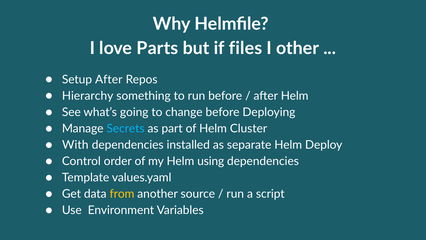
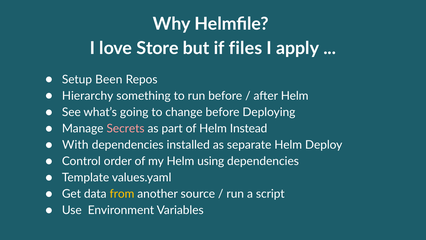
Parts: Parts -> Store
other: other -> apply
Setup After: After -> Been
Secrets colour: light blue -> pink
Cluster: Cluster -> Instead
